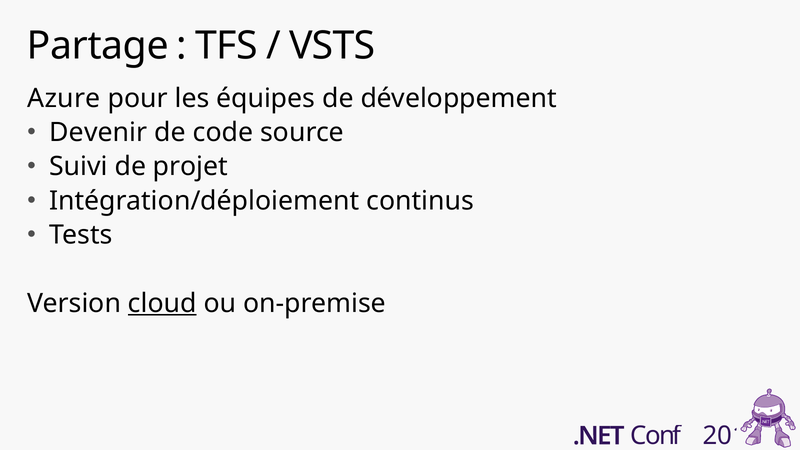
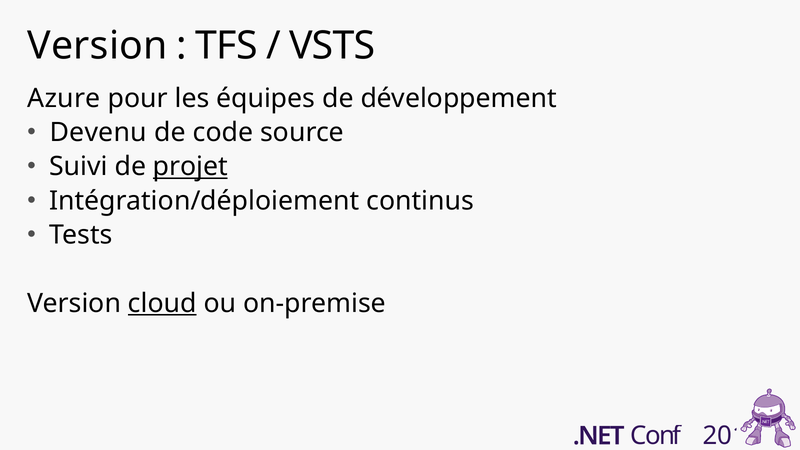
Partage at (98, 46): Partage -> Version
Devenir: Devenir -> Devenu
projet underline: none -> present
